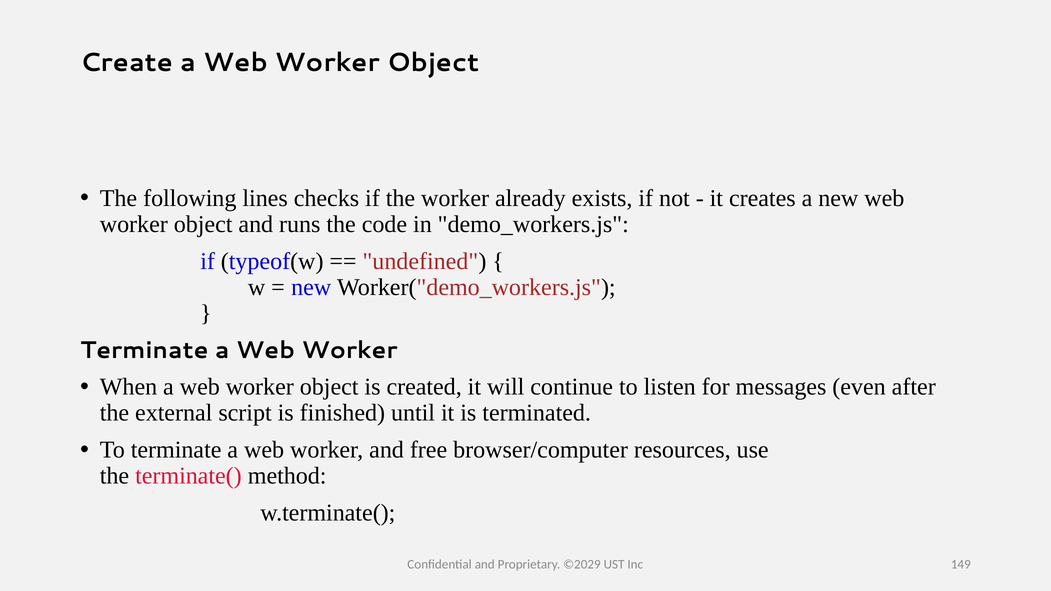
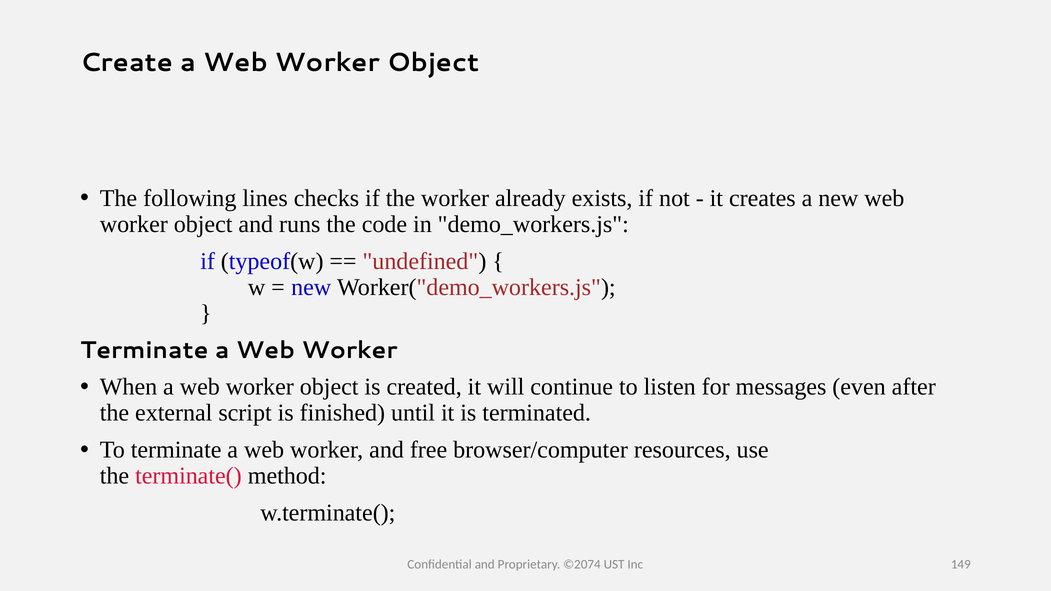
©2029: ©2029 -> ©2074
